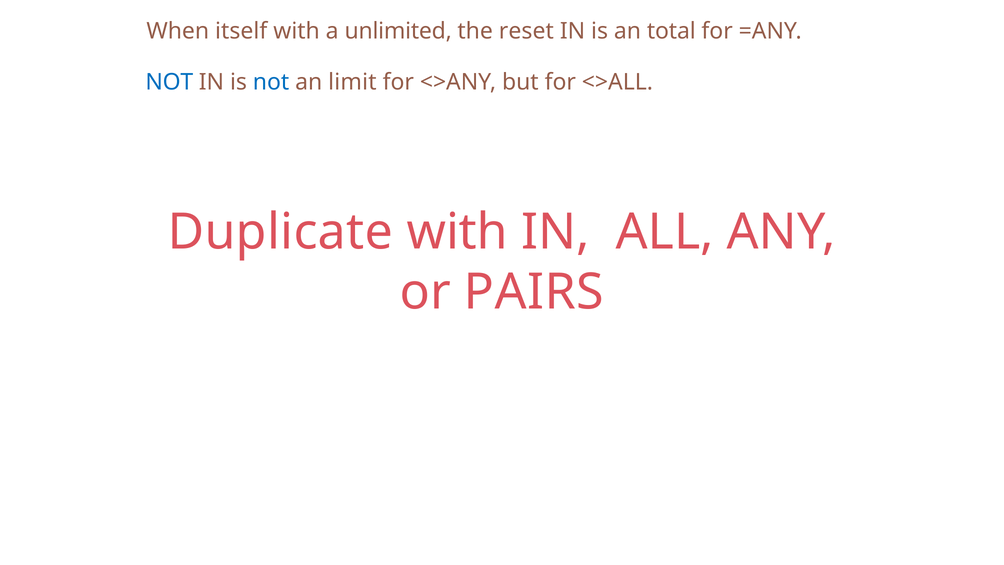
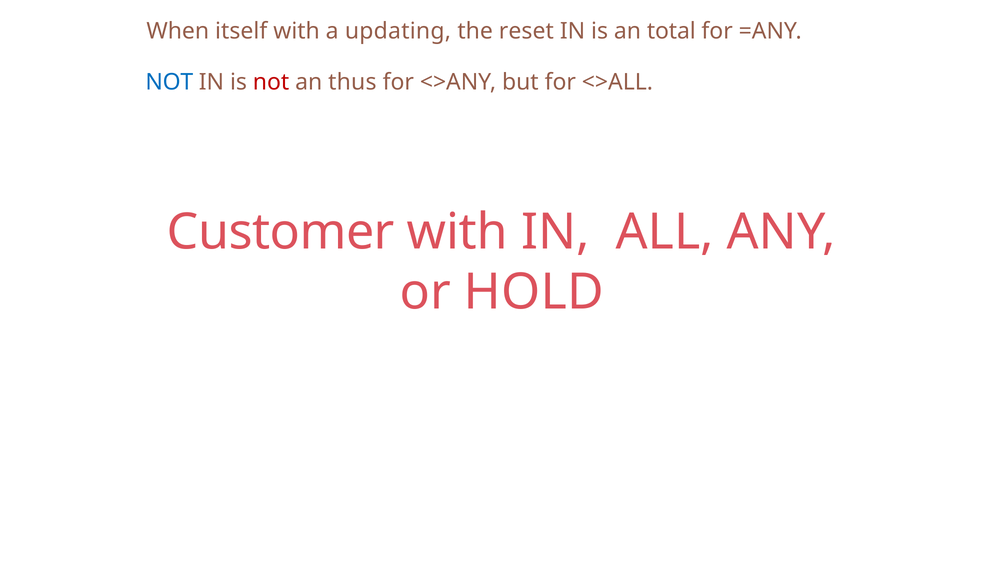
unlimited: unlimited -> updating
not at (271, 82) colour: blue -> red
limit: limit -> thus
Duplicate: Duplicate -> Customer
PAIRS: PAIRS -> HOLD
